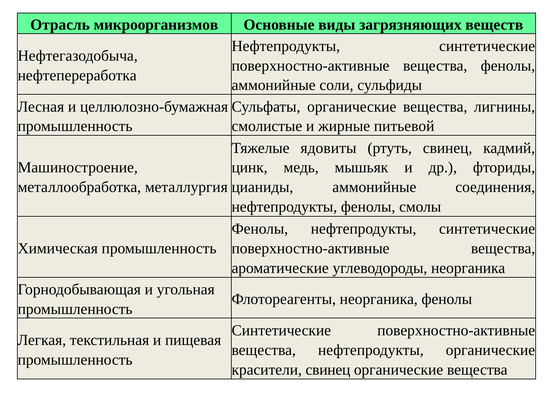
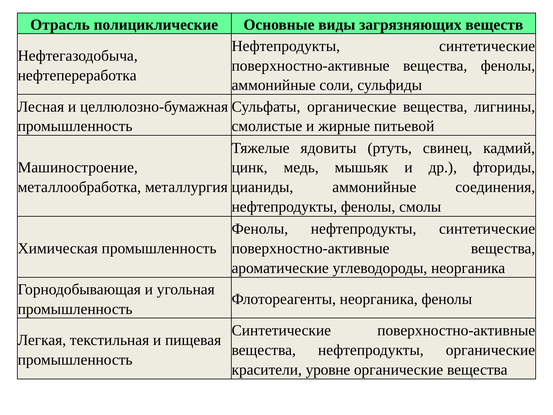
микроорганизмов: микроорганизмов -> полициклические
красители свинец: свинец -> уровне
